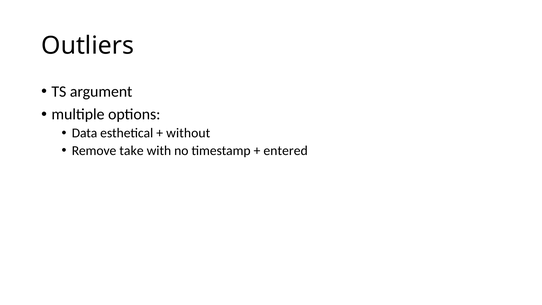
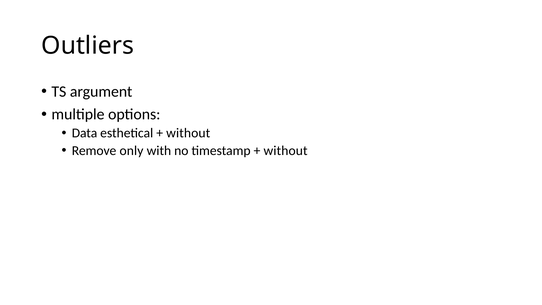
take: take -> only
entered at (286, 150): entered -> without
